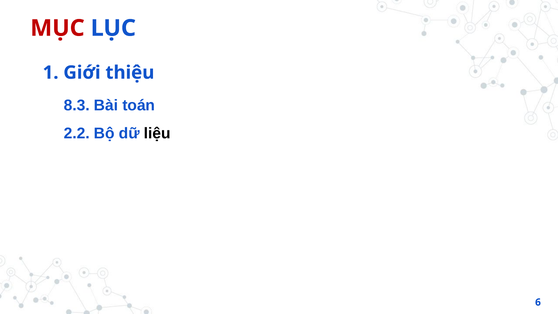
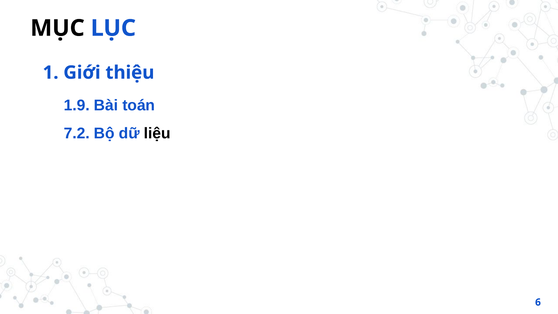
MỤC colour: red -> black
8.3: 8.3 -> 1.9
2.2: 2.2 -> 7.2
